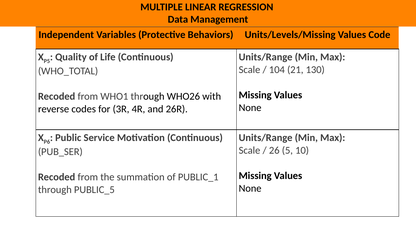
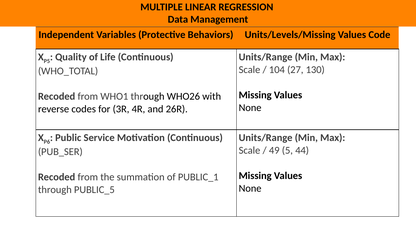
21: 21 -> 27
26: 26 -> 49
10: 10 -> 44
